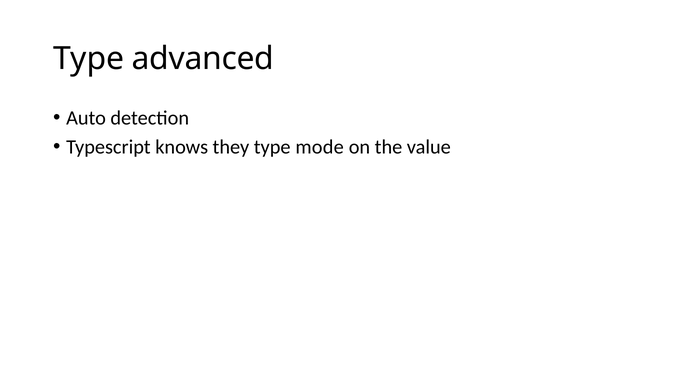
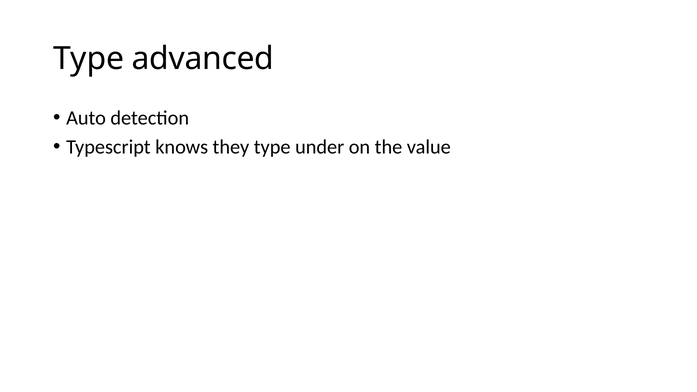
mode: mode -> under
